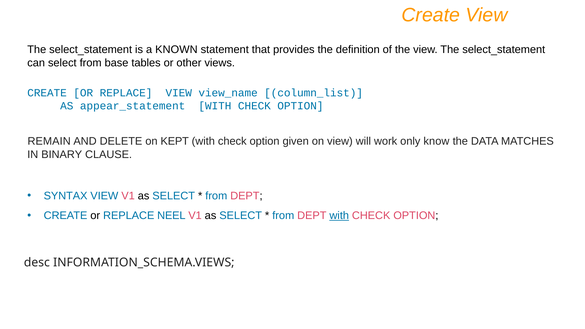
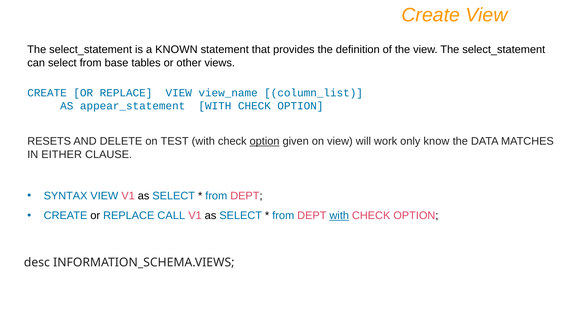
REMAIN: REMAIN -> RESETS
KEPT: KEPT -> TEST
option at (265, 141) underline: none -> present
BINARY: BINARY -> EITHER
NEEL: NEEL -> CALL
